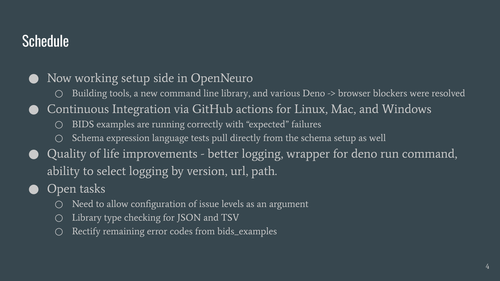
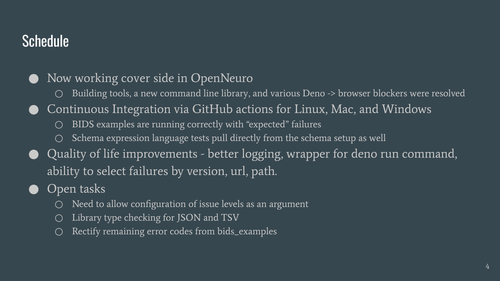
working setup: setup -> cover
select logging: logging -> failures
